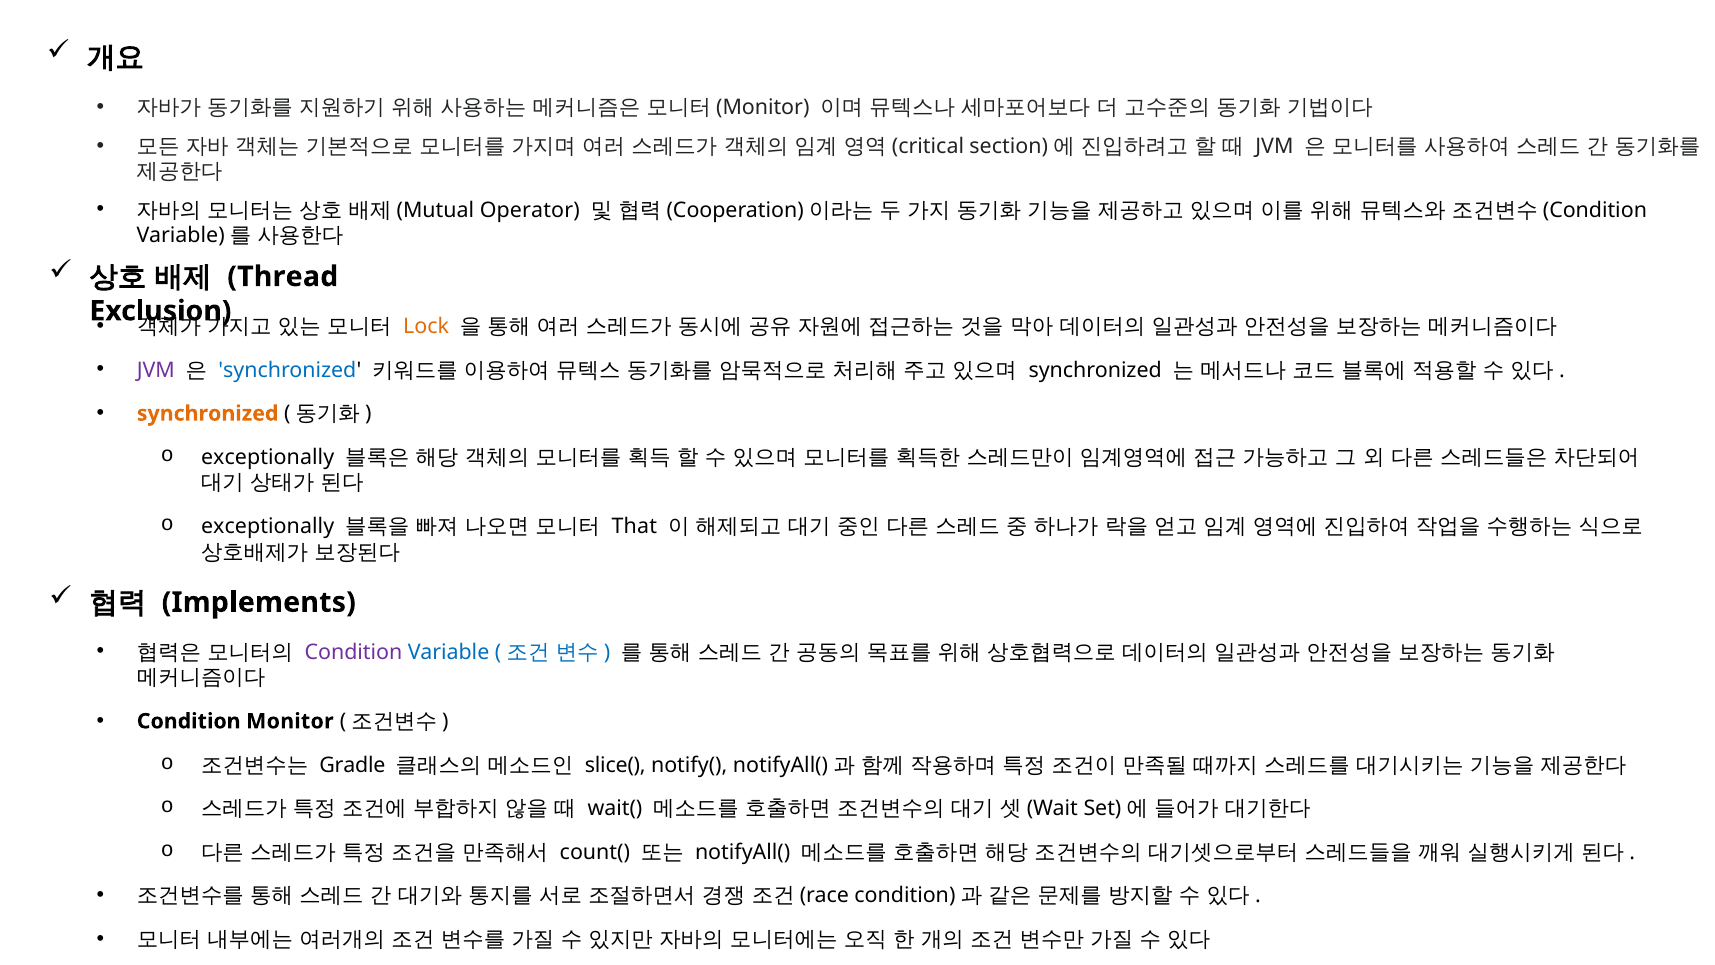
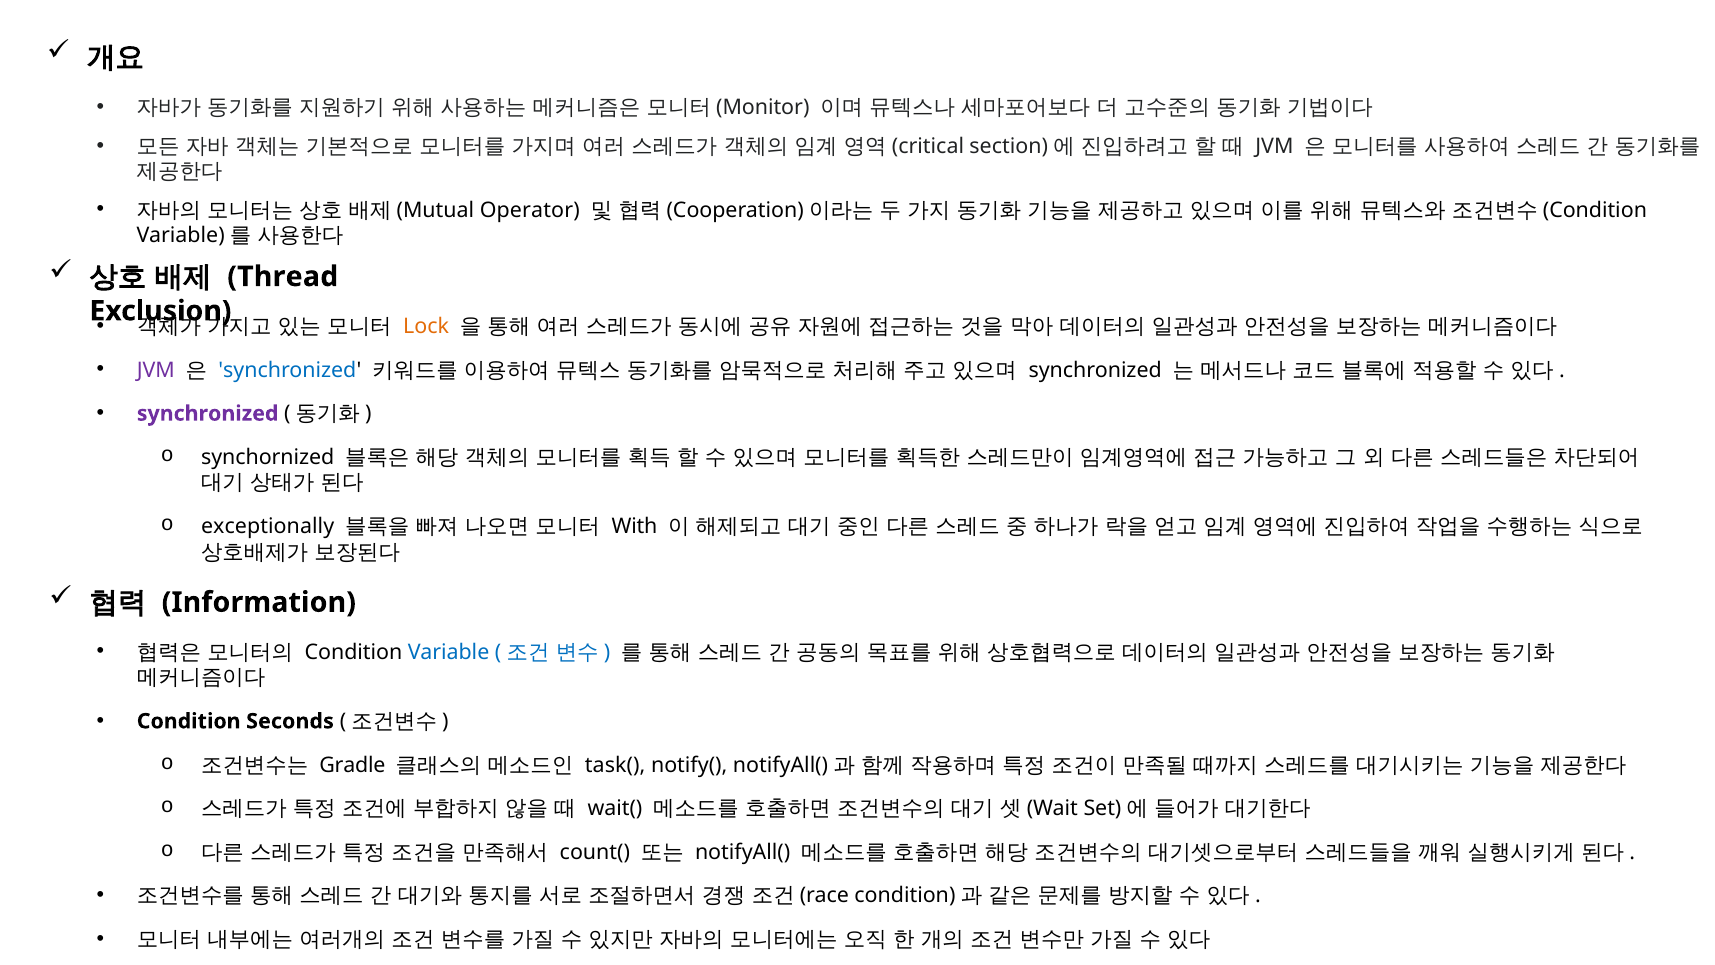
synchronized at (208, 413) colour: orange -> purple
exceptionally at (268, 457): exceptionally -> synchornized
That: That -> With
Implements: Implements -> Information
Condition at (353, 652) colour: purple -> black
Monitor: Monitor -> Seconds
slice(: slice( -> task(
